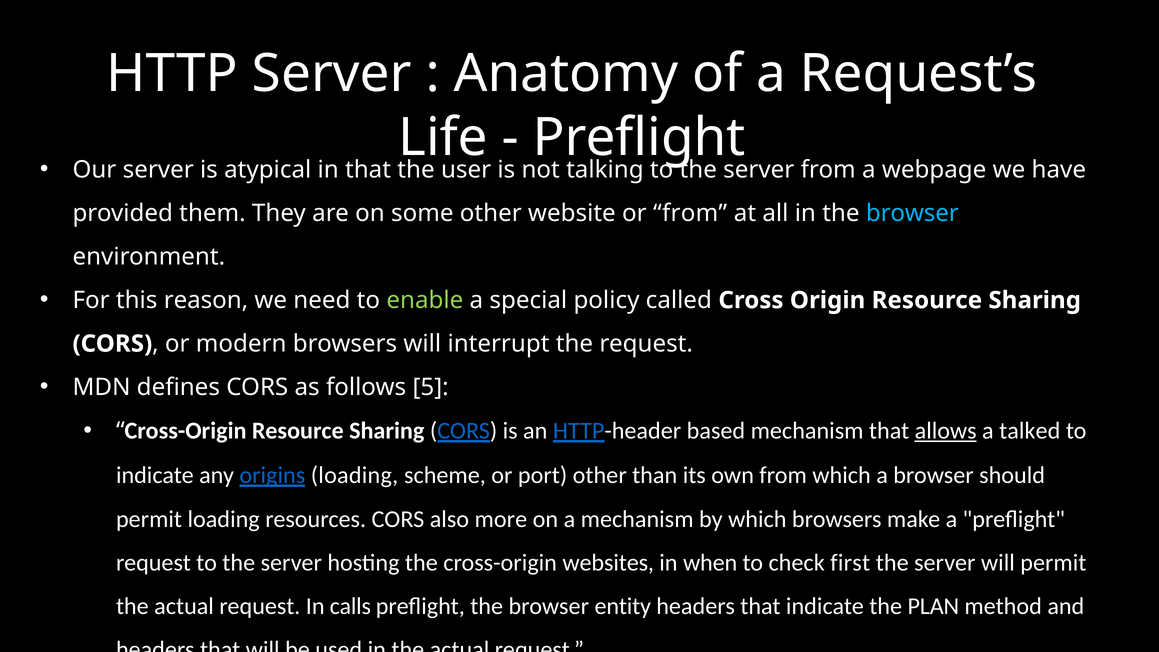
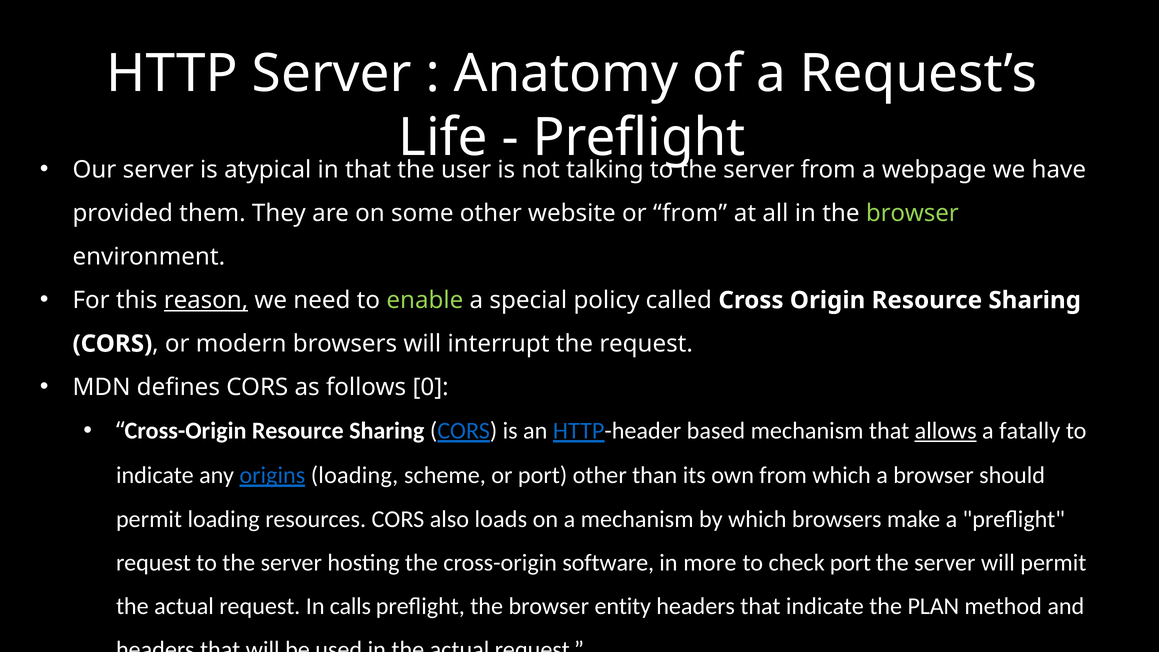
browser at (912, 213) colour: light blue -> light green
reason underline: none -> present
5: 5 -> 0
talked: talked -> fatally
more: more -> loads
websites: websites -> software
when: when -> more
check first: first -> port
